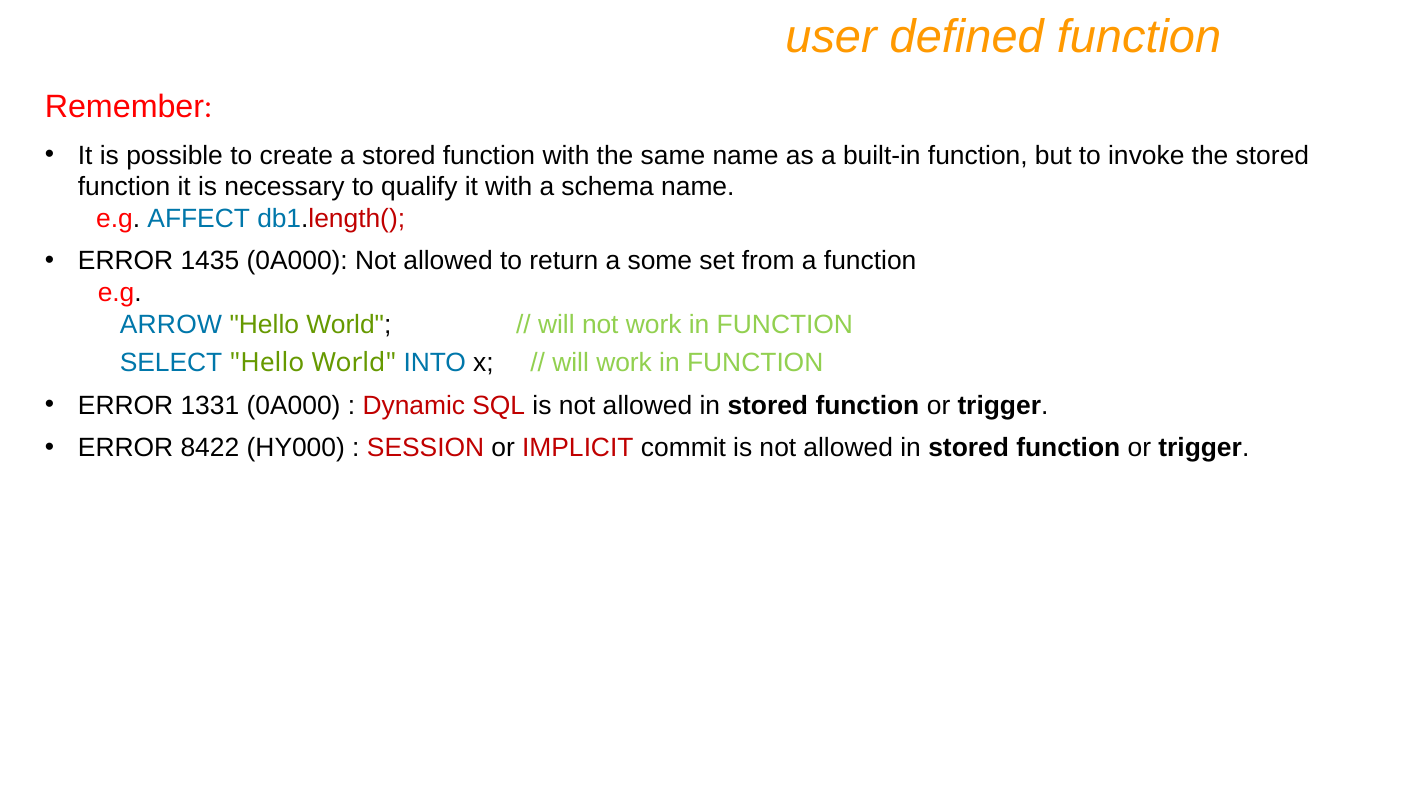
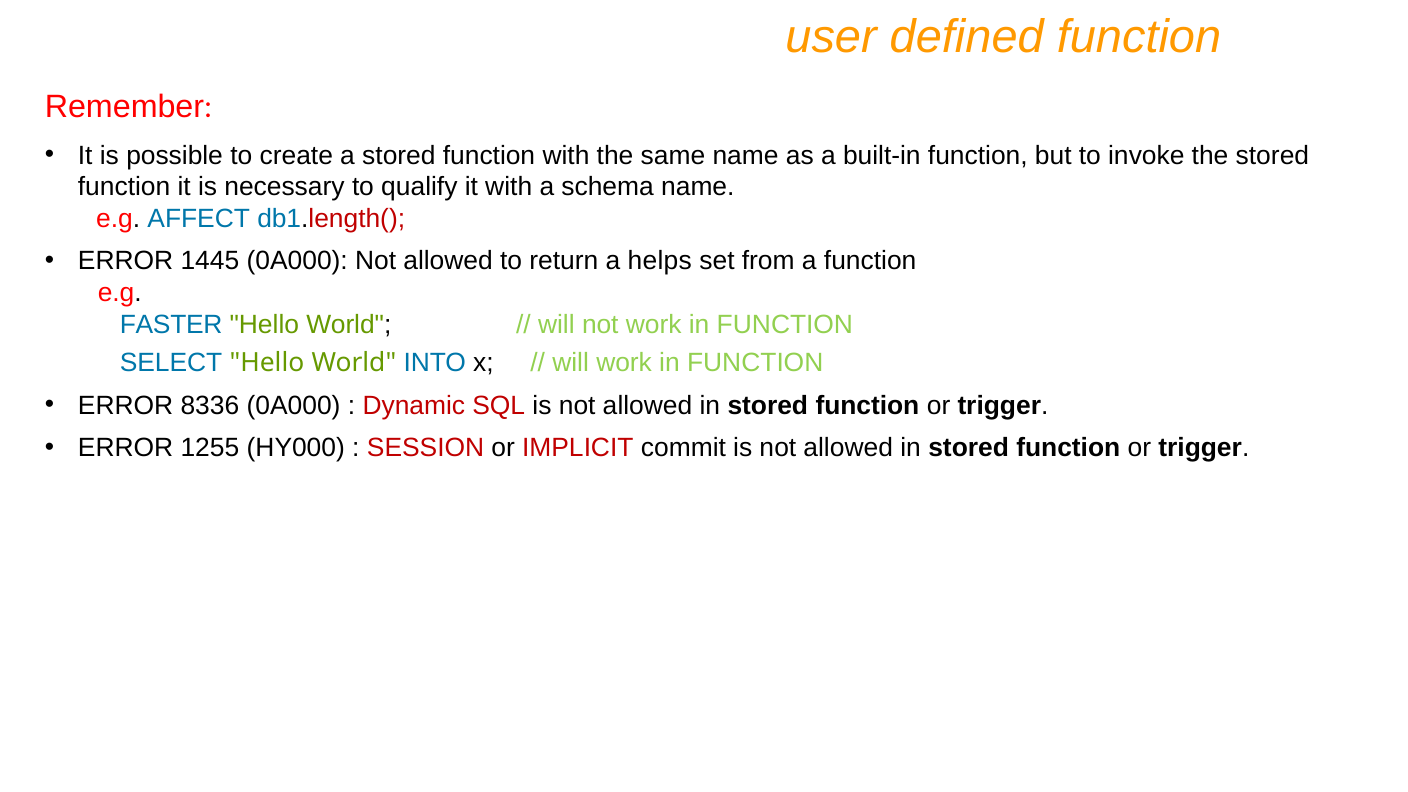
1435: 1435 -> 1445
some: some -> helps
ARROW: ARROW -> FASTER
1331: 1331 -> 8336
8422: 8422 -> 1255
